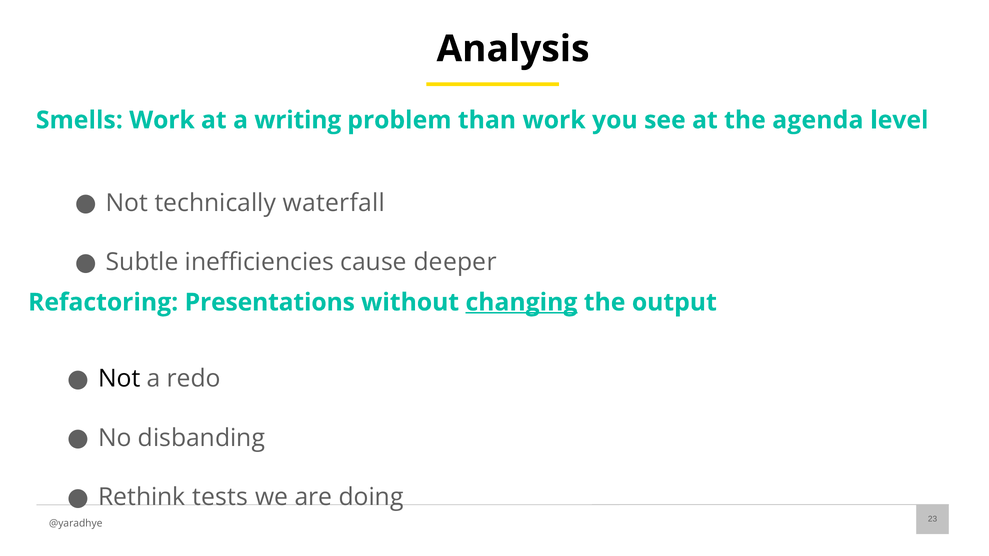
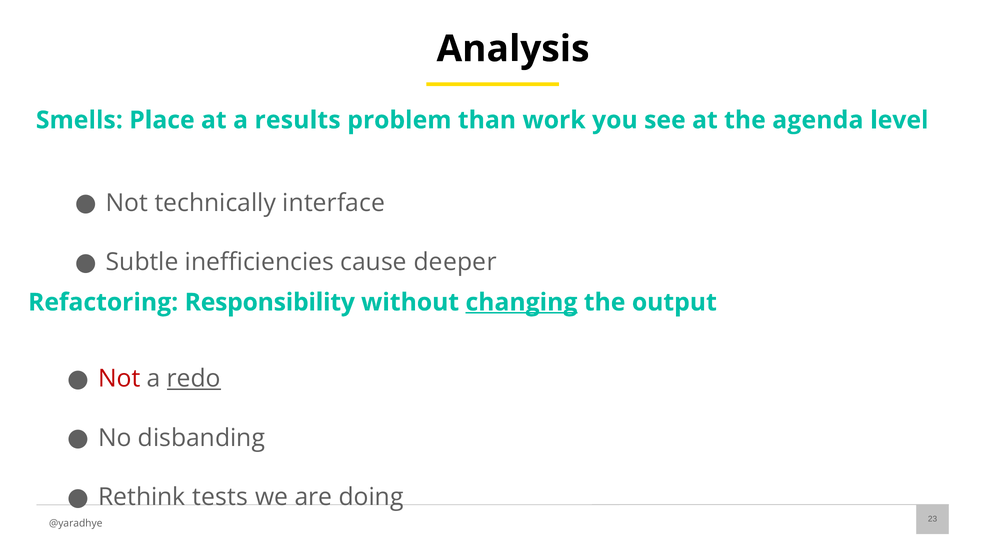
Smells Work: Work -> Place
writing: writing -> results
waterfall: waterfall -> interface
Presentations: Presentations -> Responsibility
Not at (119, 379) colour: black -> red
redo underline: none -> present
